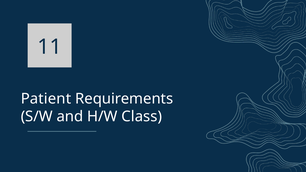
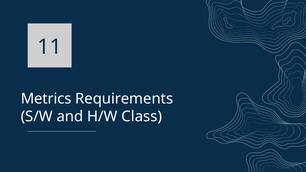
Patient: Patient -> Metrics
